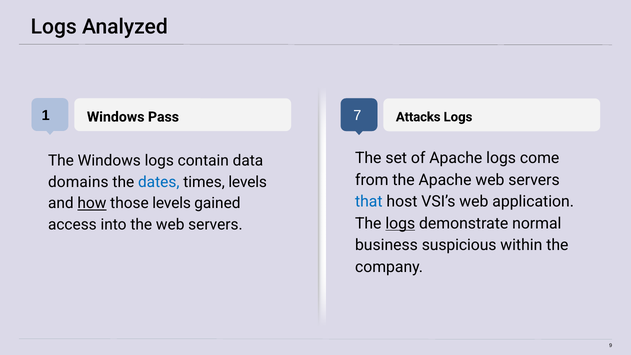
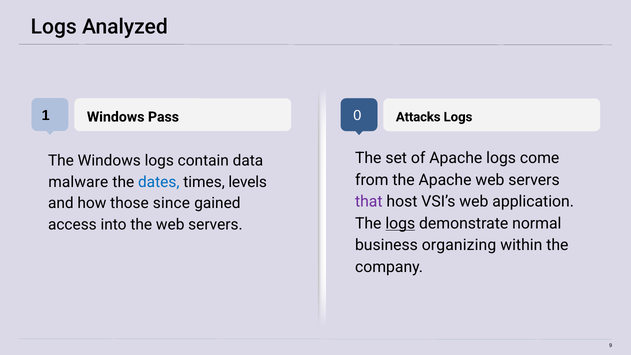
7: 7 -> 0
domains: domains -> malware
that colour: blue -> purple
how underline: present -> none
those levels: levels -> since
suspicious: suspicious -> organizing
